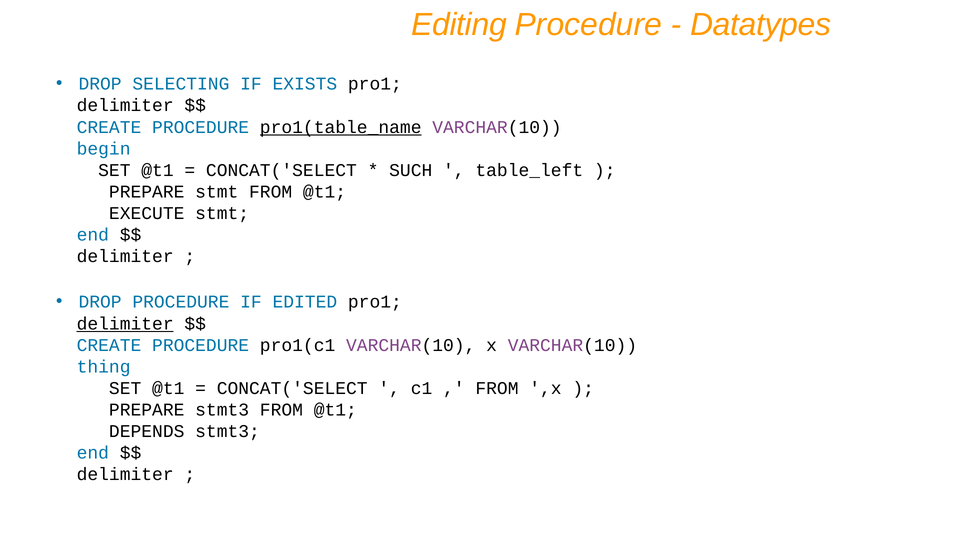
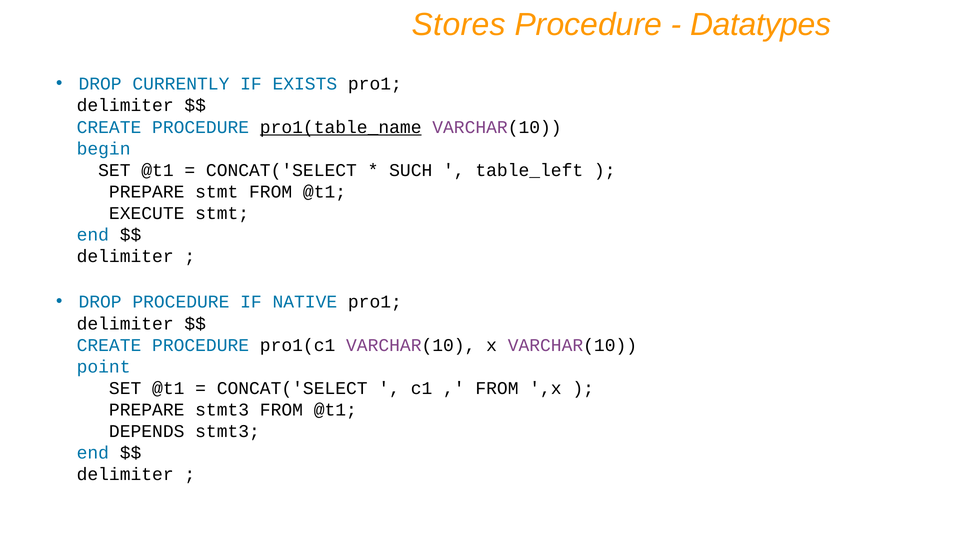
Editing: Editing -> Stores
SELECTING: SELECTING -> CURRENTLY
EDITED: EDITED -> NATIVE
delimiter at (125, 324) underline: present -> none
thing: thing -> point
